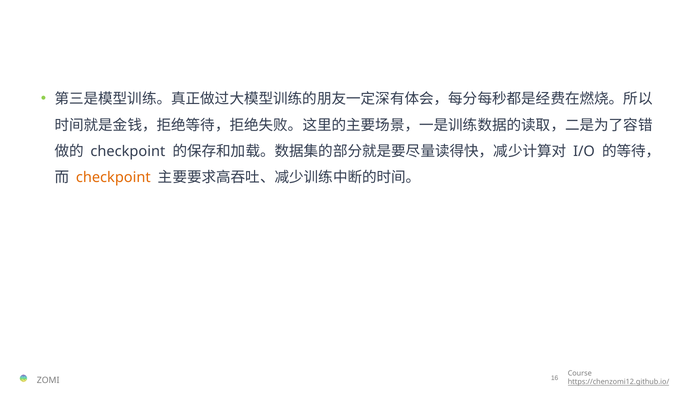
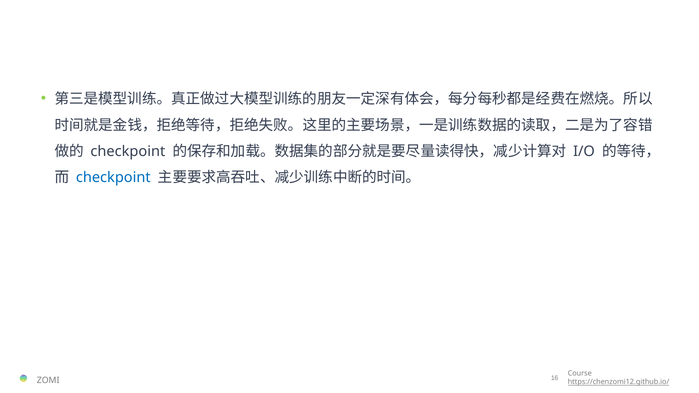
checkpoint at (113, 178) colour: orange -> blue
